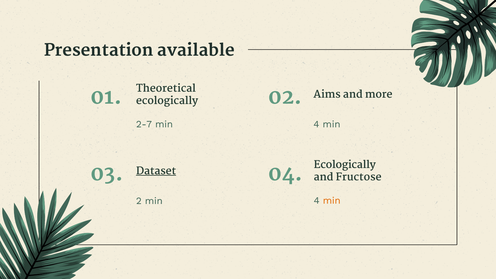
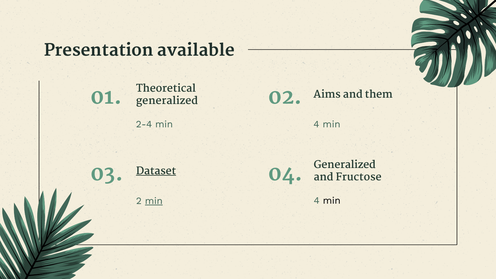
more: more -> them
ecologically at (167, 101): ecologically -> generalized
2-7: 2-7 -> 2-4
Ecologically at (345, 165): Ecologically -> Generalized
min at (332, 201) colour: orange -> black
min at (154, 201) underline: none -> present
